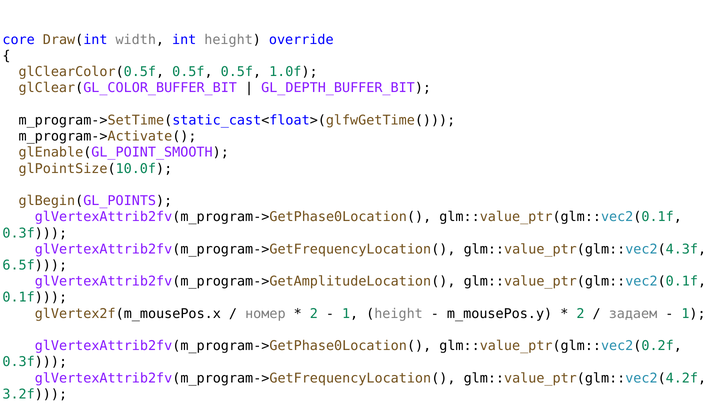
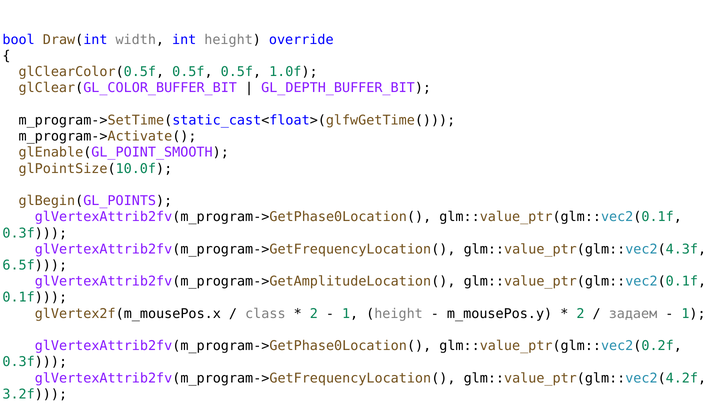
core: core -> bool
номер: номер -> class
